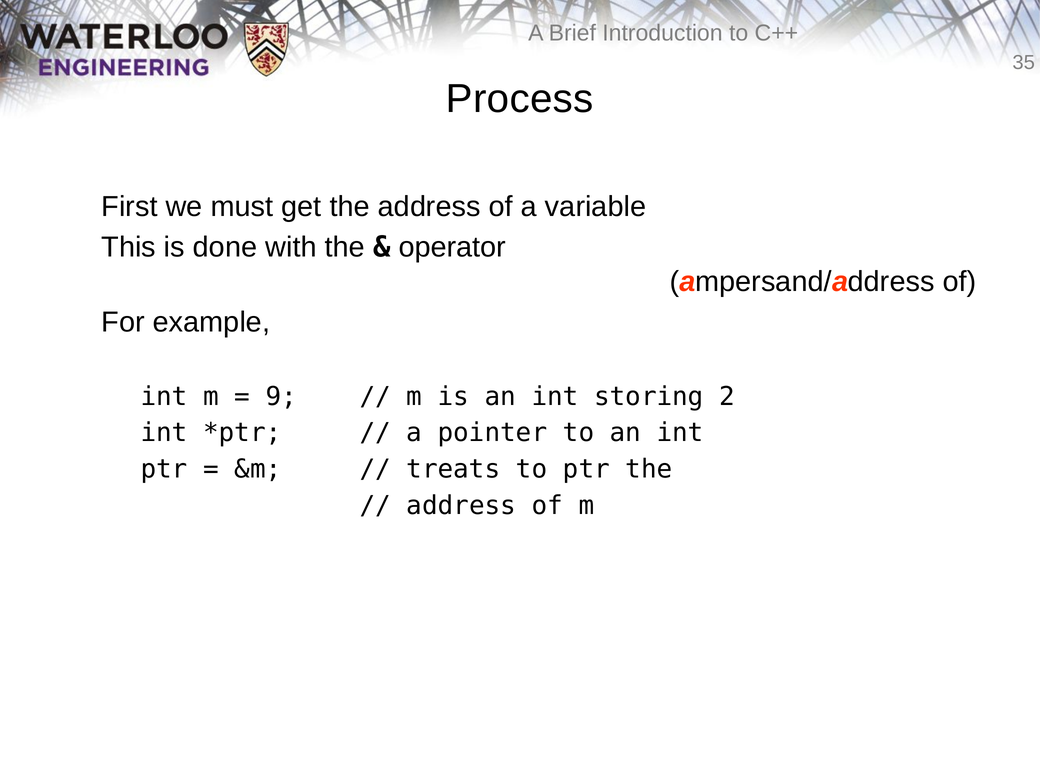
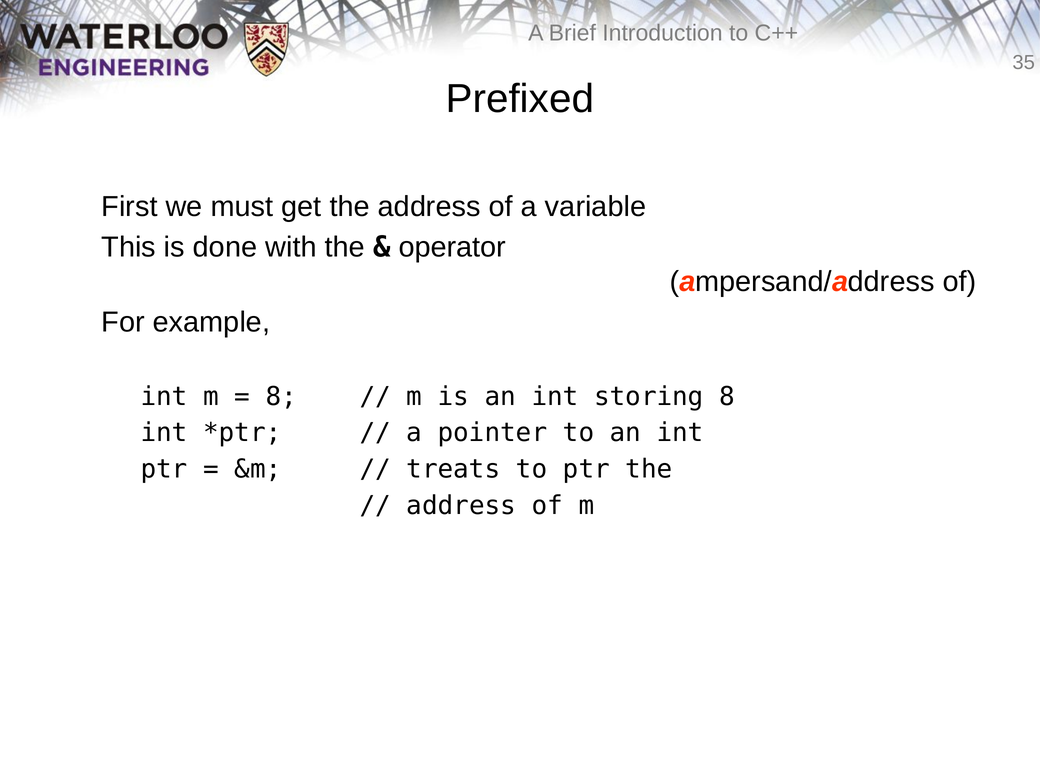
Process: Process -> Prefixed
9 at (281, 396): 9 -> 8
storing 2: 2 -> 8
